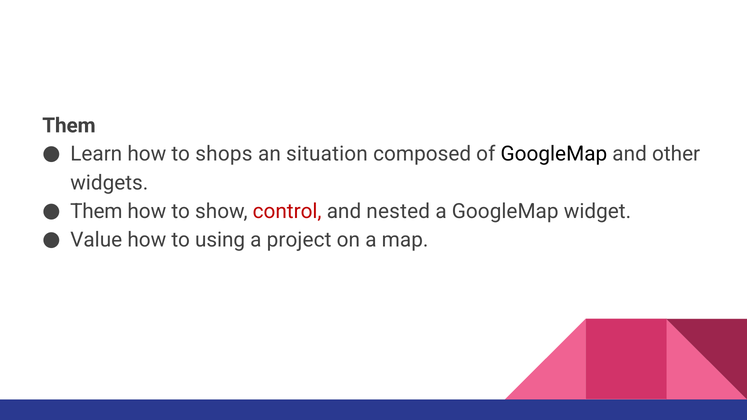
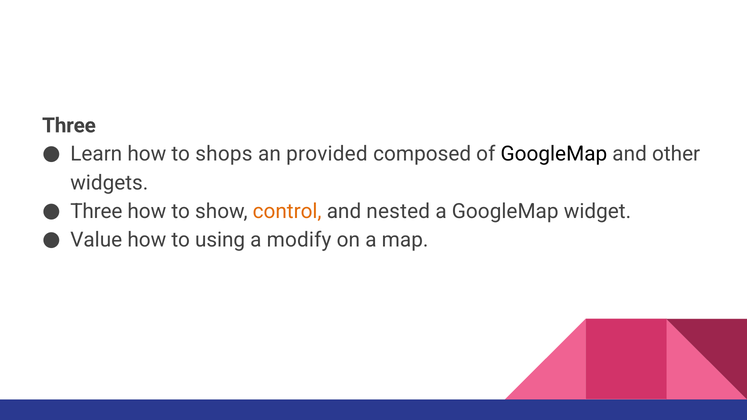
Them at (69, 126): Them -> Three
situation: situation -> provided
Them at (96, 212): Them -> Three
control colour: red -> orange
project: project -> modify
